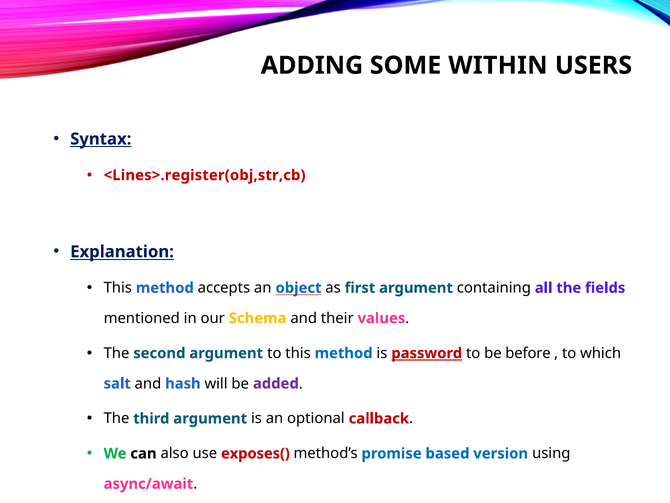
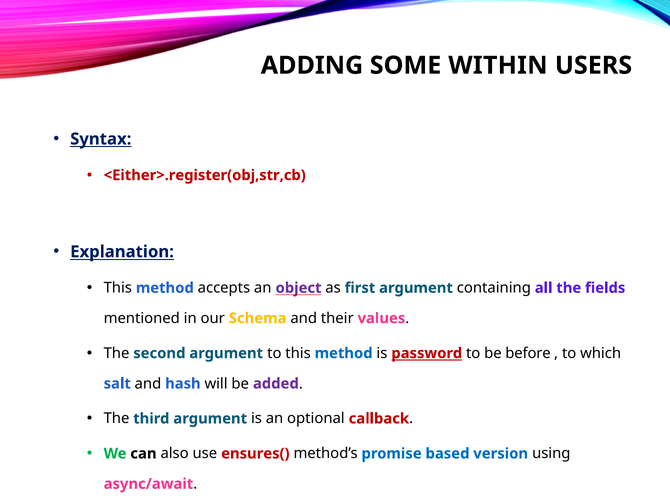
<Lines>.register(obj,str,cb: <Lines>.register(obj,str,cb -> <Either>.register(obj,str,cb
object colour: blue -> purple
exposes(: exposes( -> ensures(
